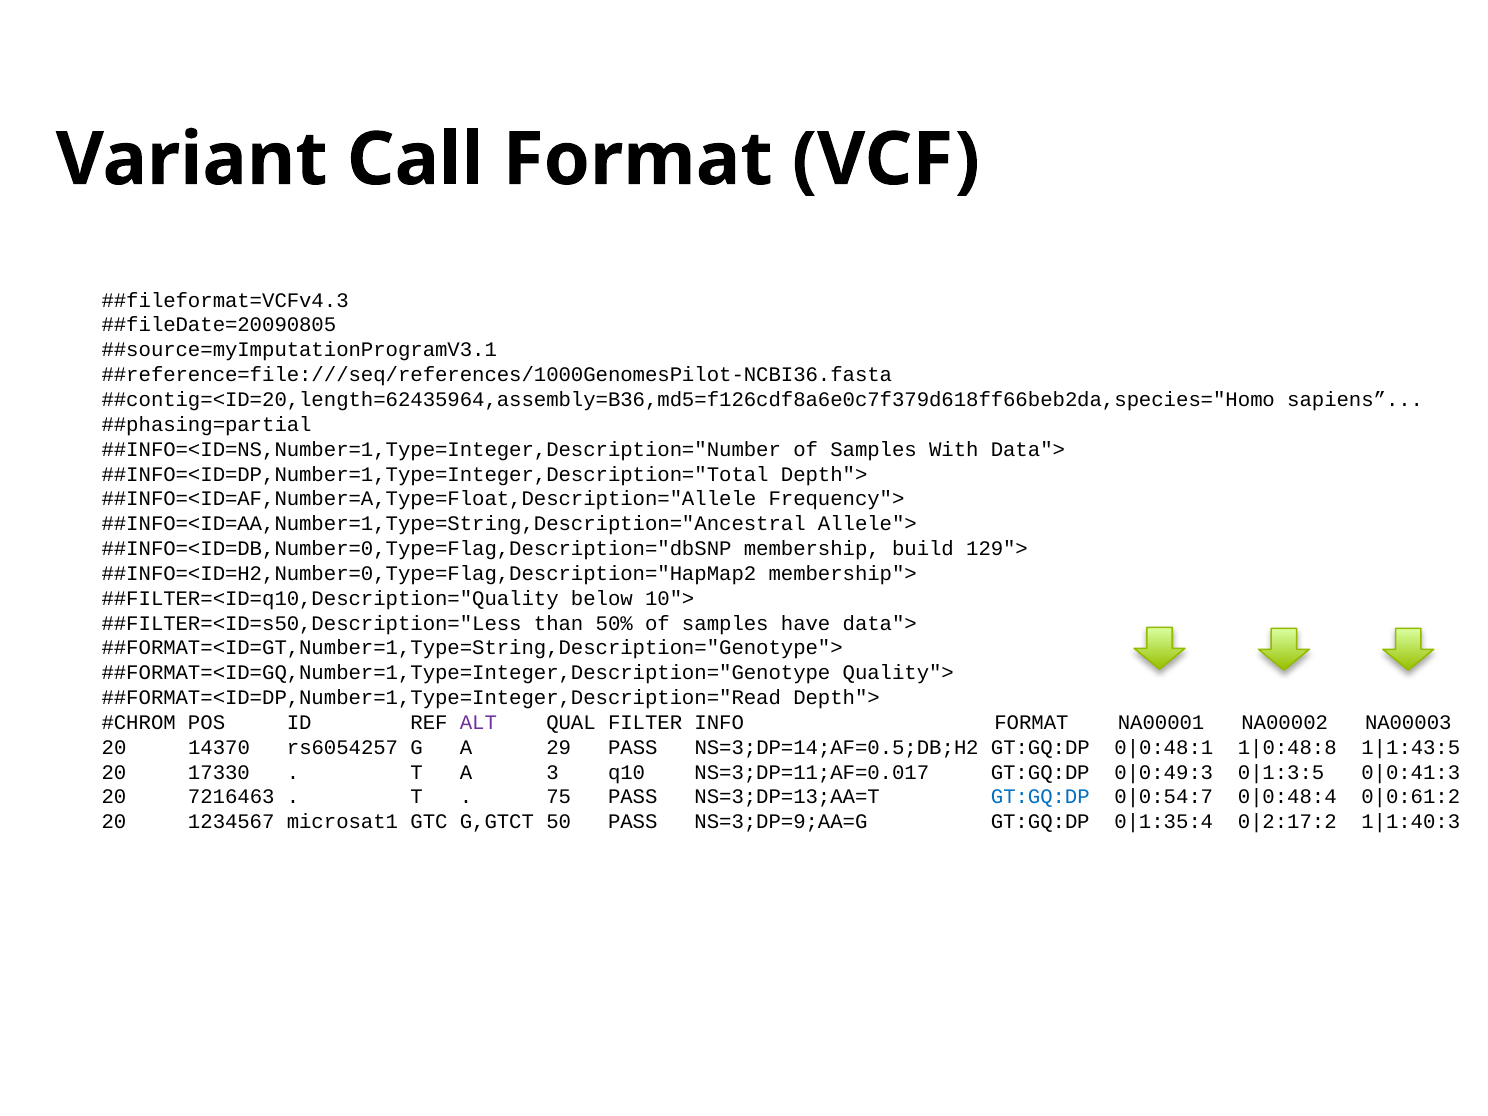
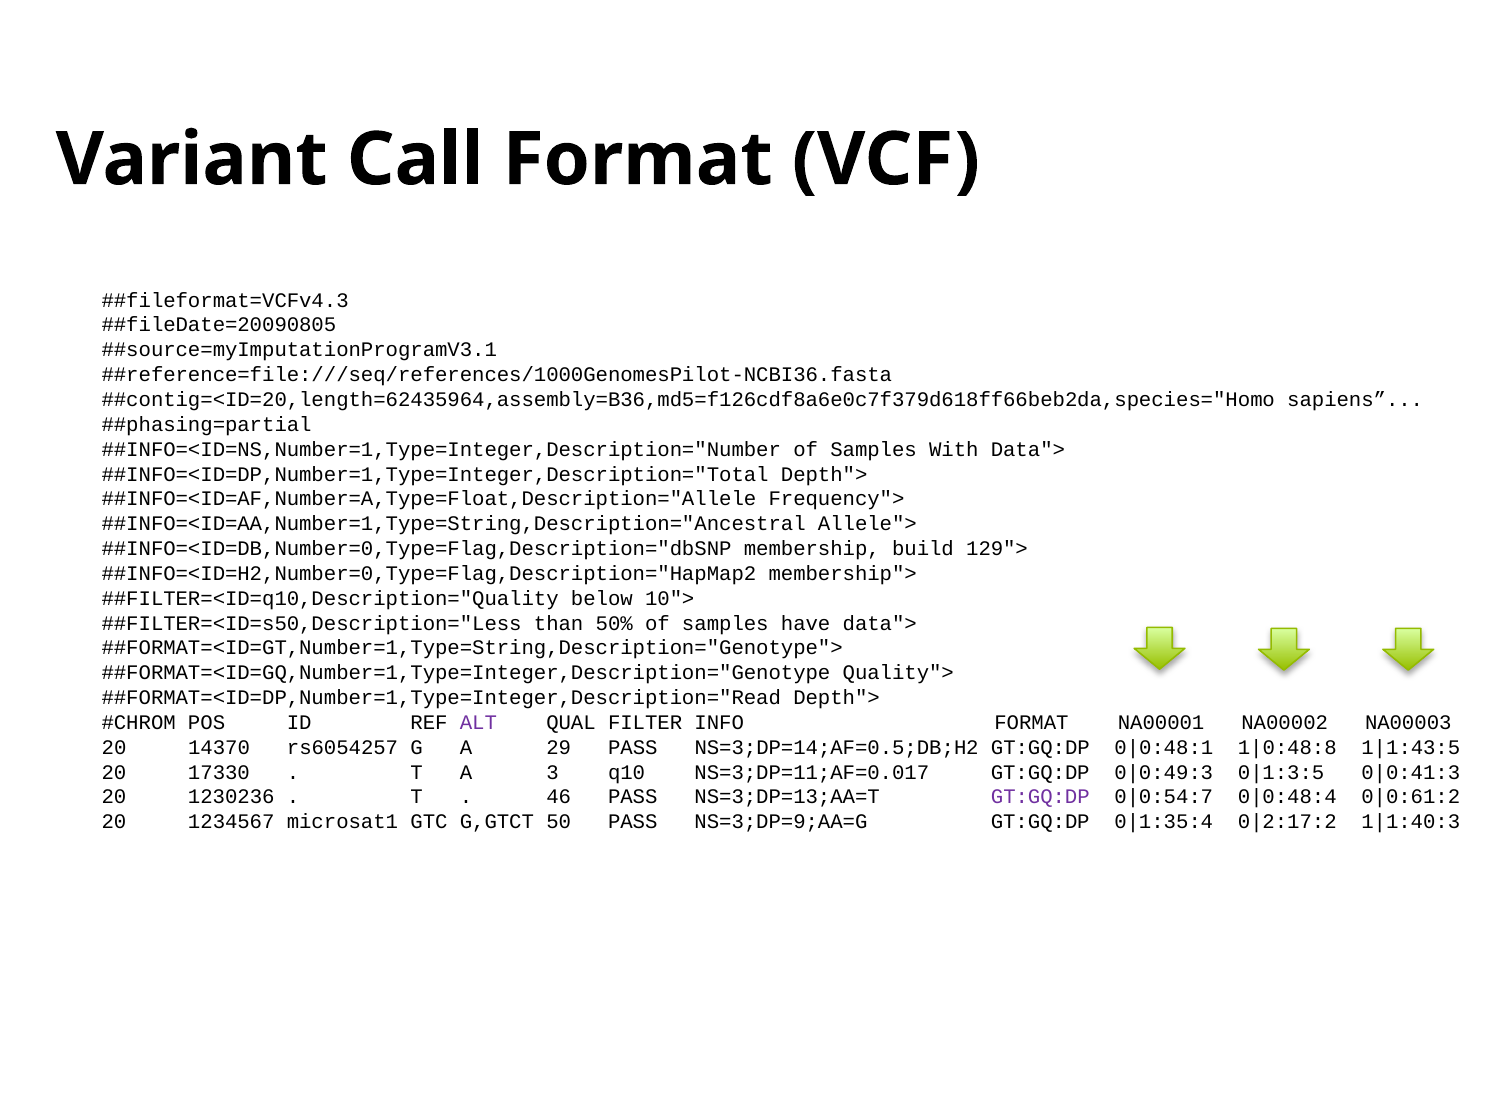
7216463: 7216463 -> 1230236
75: 75 -> 46
GT:GQ:DP at (1040, 797) colour: blue -> purple
